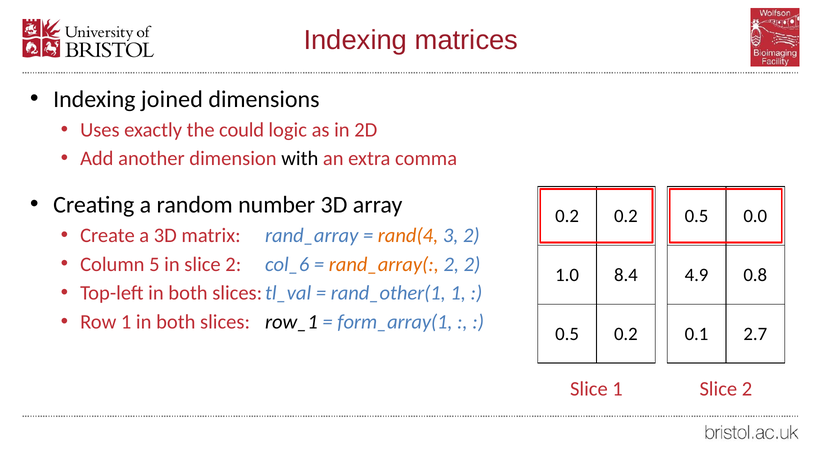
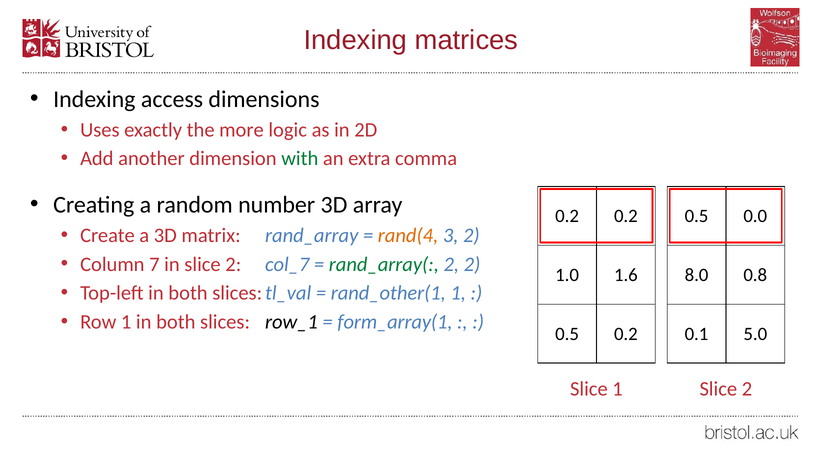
joined: joined -> access
could: could -> more
with colour: black -> green
5: 5 -> 7
col_6: col_6 -> col_7
rand_array( colour: orange -> green
8.4: 8.4 -> 1.6
4.9: 4.9 -> 8.0
2.7: 2.7 -> 5.0
